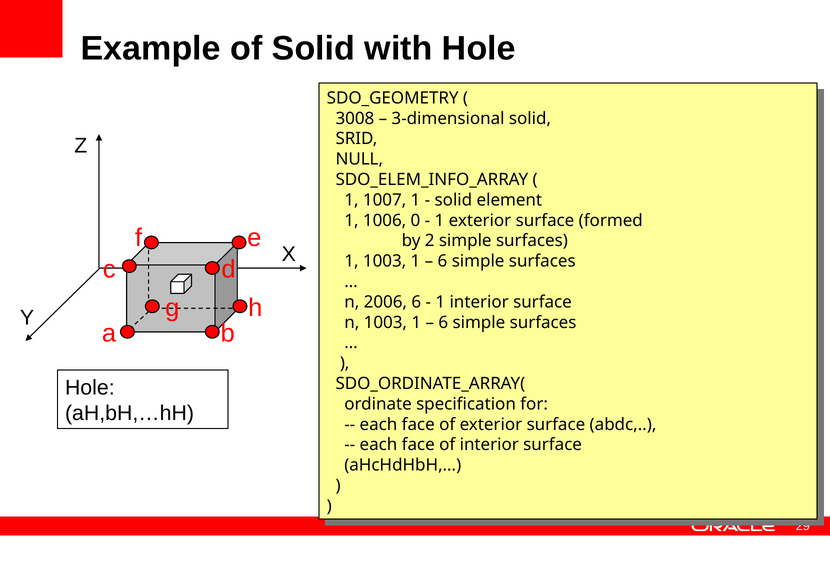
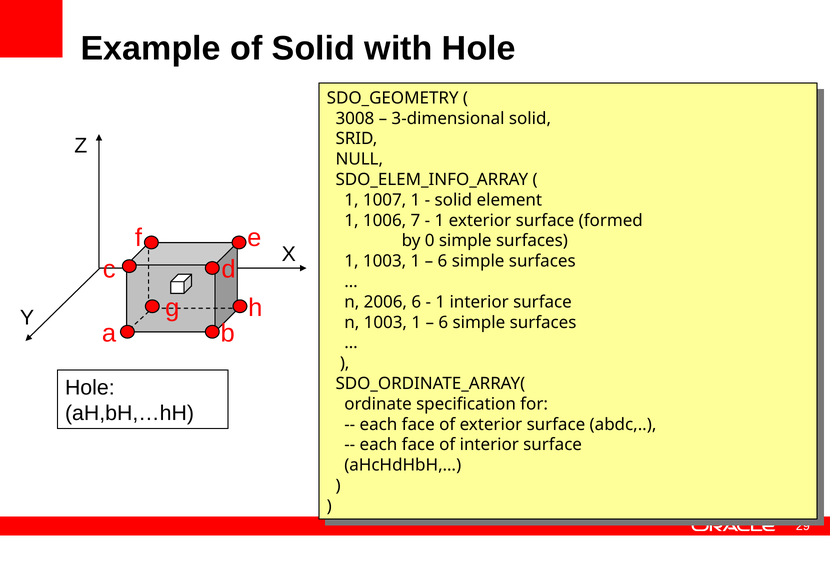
0: 0 -> 7
2: 2 -> 0
